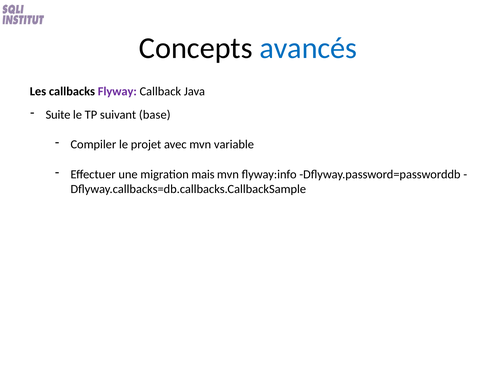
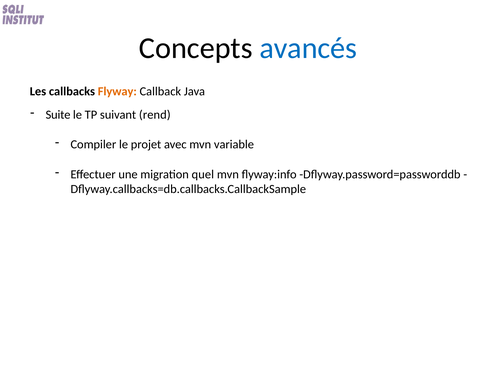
Flyway colour: purple -> orange
base: base -> rend
mais: mais -> quel
